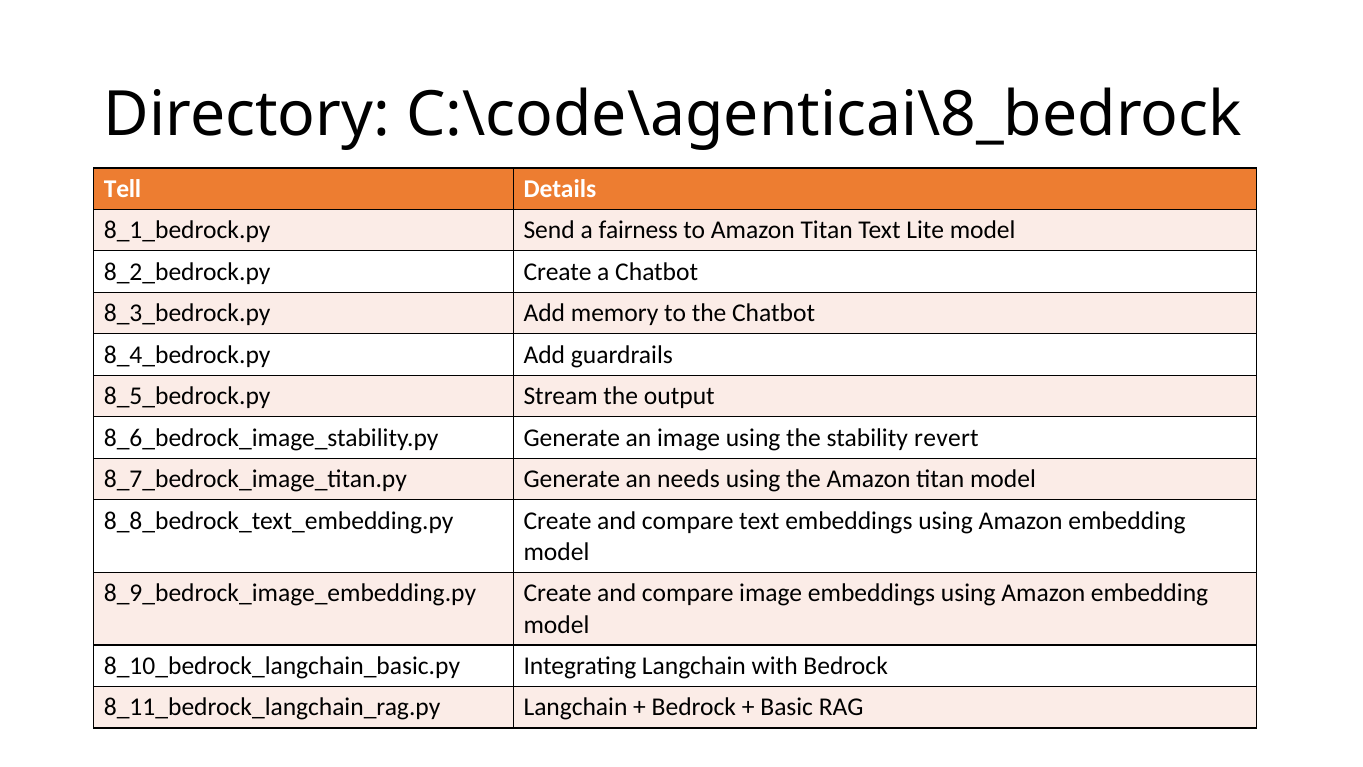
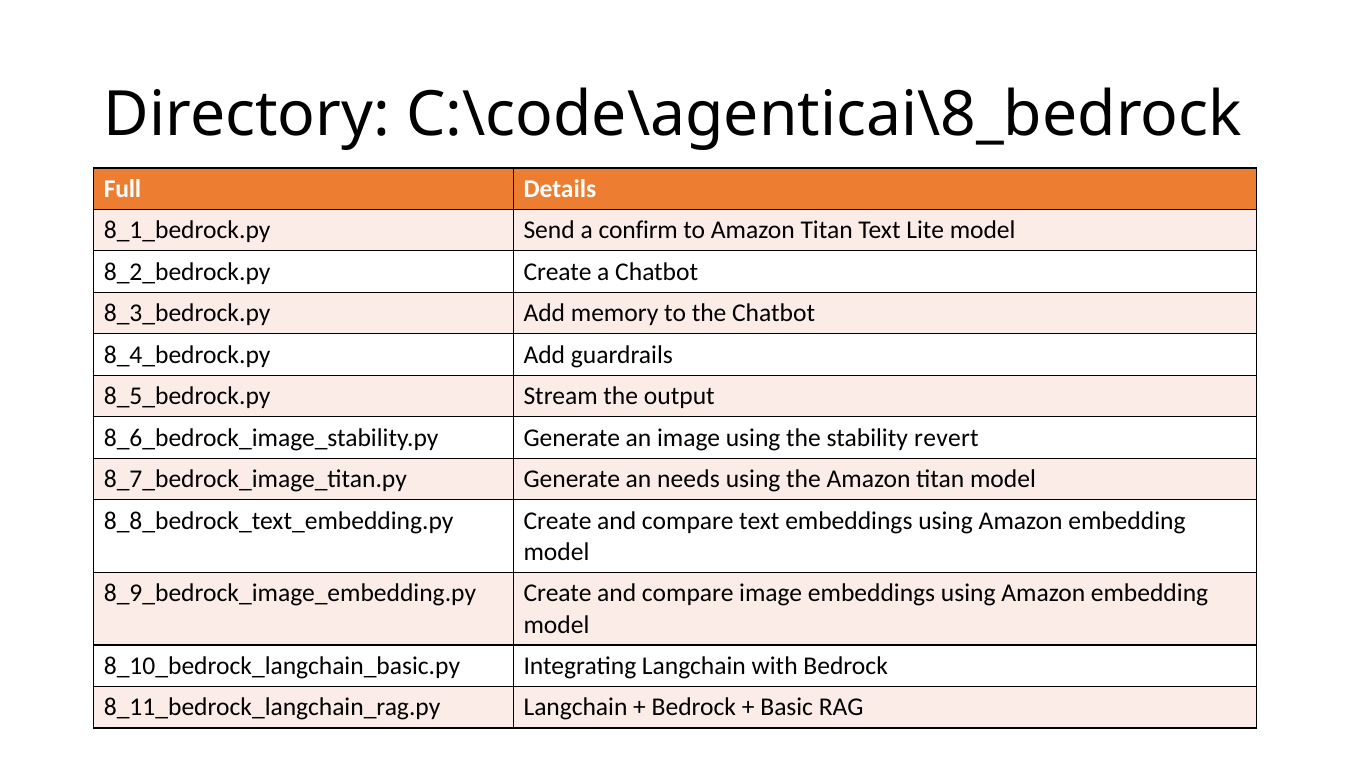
Tell: Tell -> Full
fairness: fairness -> confirm
